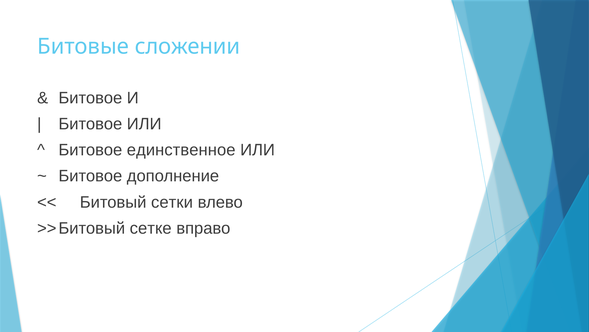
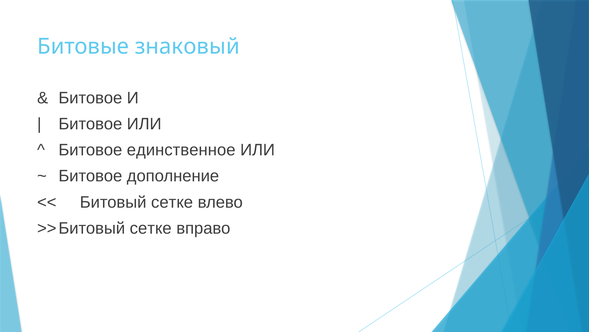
сложении: сложении -> знаковый
Битовый сетки: сетки -> сетке
